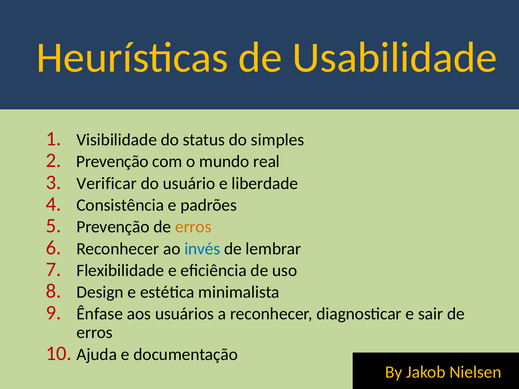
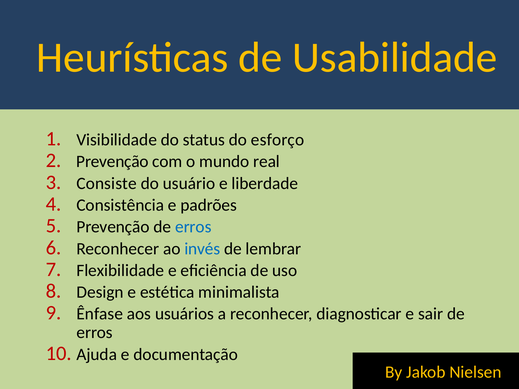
simples: simples -> esforço
Verificar: Verificar -> Consiste
erros at (193, 227) colour: orange -> blue
